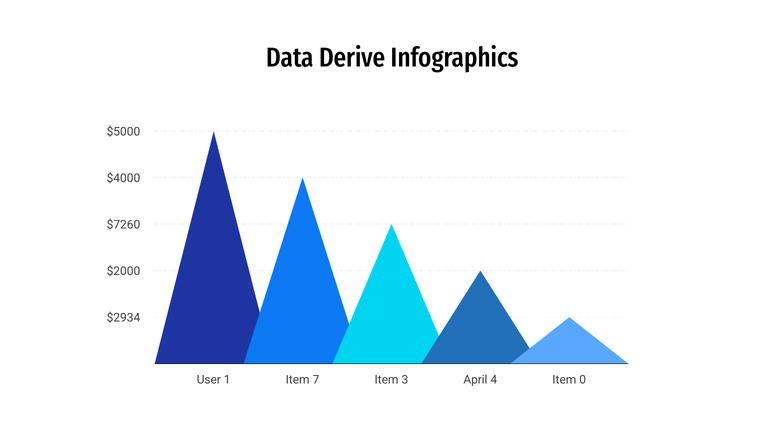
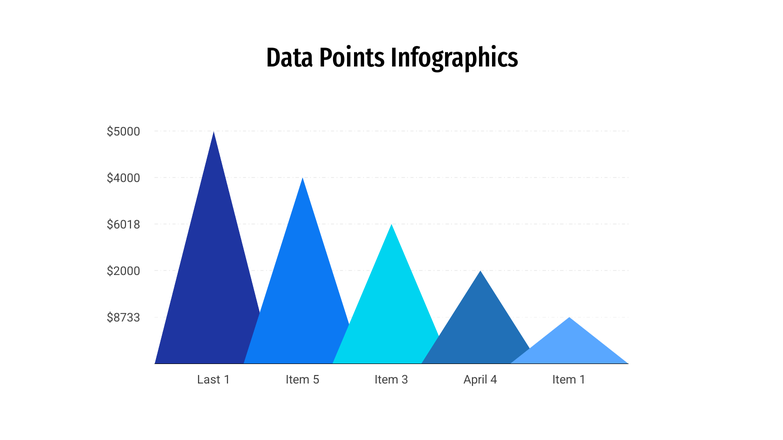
Derive: Derive -> Points
$7260: $7260 -> $6018
$2934: $2934 -> $8733
User: User -> Last
7: 7 -> 5
Item 0: 0 -> 1
